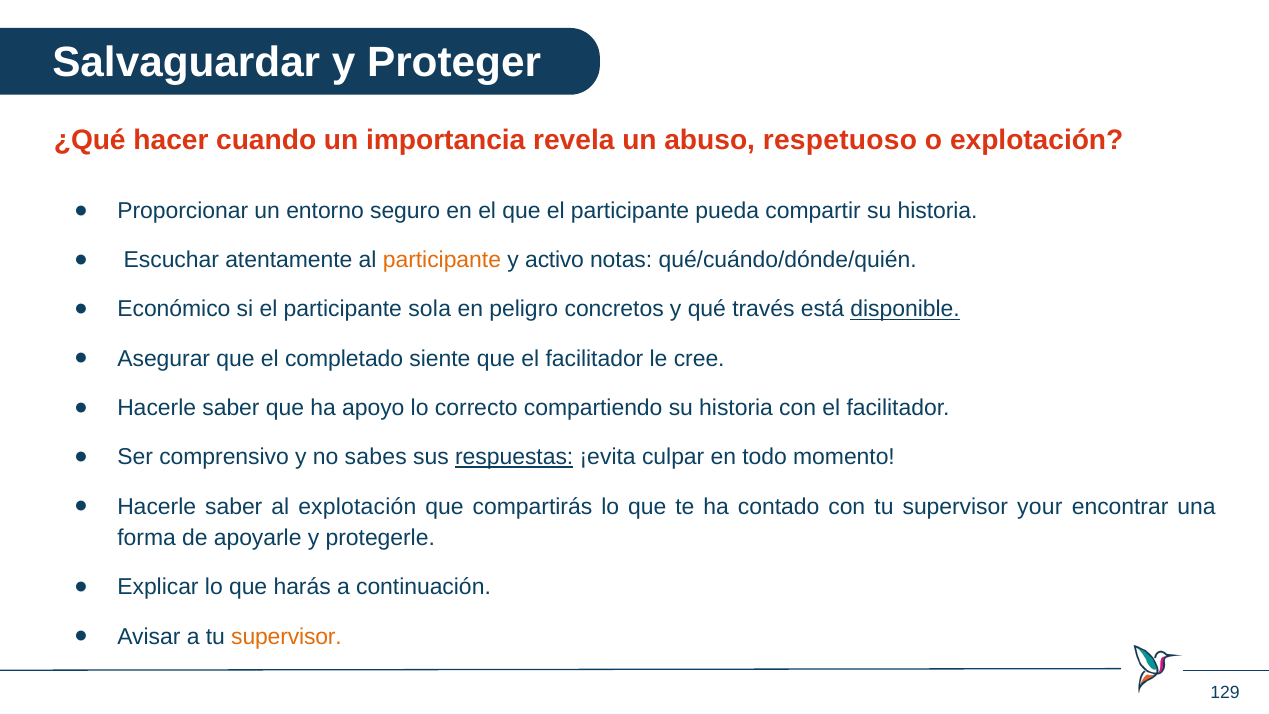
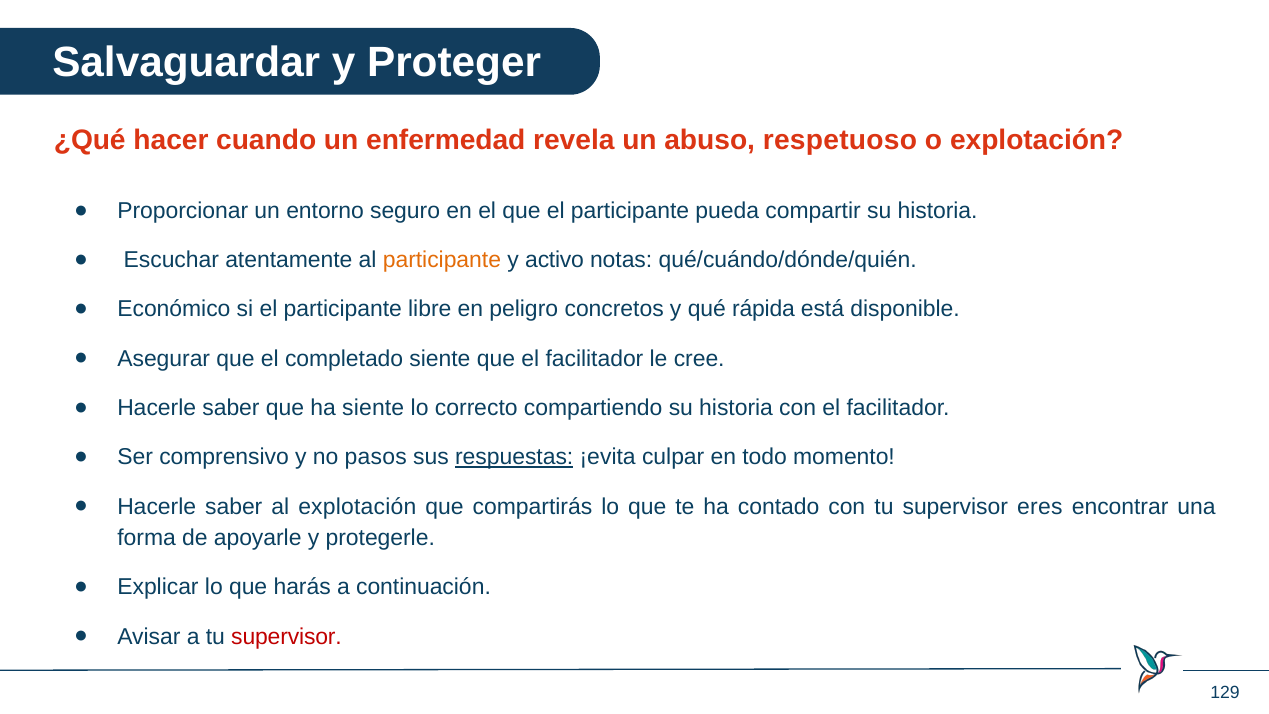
importancia: importancia -> enfermedad
sola: sola -> libre
través: través -> rápida
disponible underline: present -> none
ha apoyo: apoyo -> siente
sabes: sabes -> pasos
your: your -> eres
supervisor at (287, 636) colour: orange -> red
